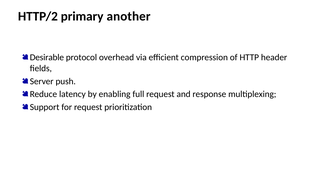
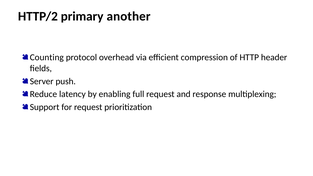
Desirable: Desirable -> Counting
